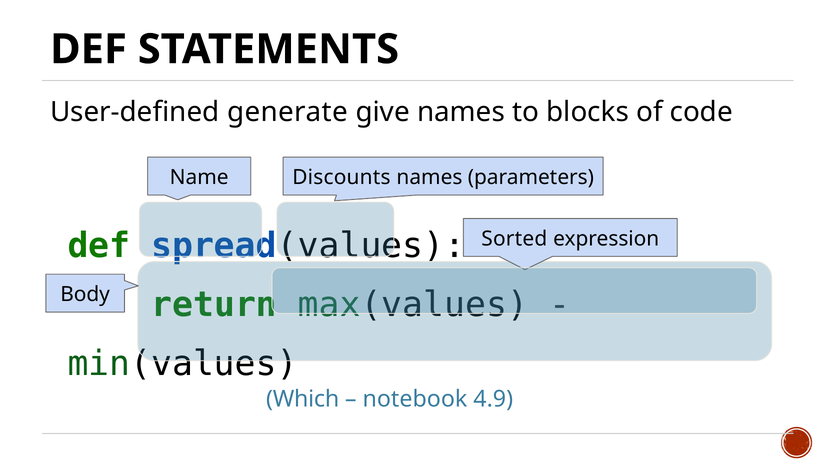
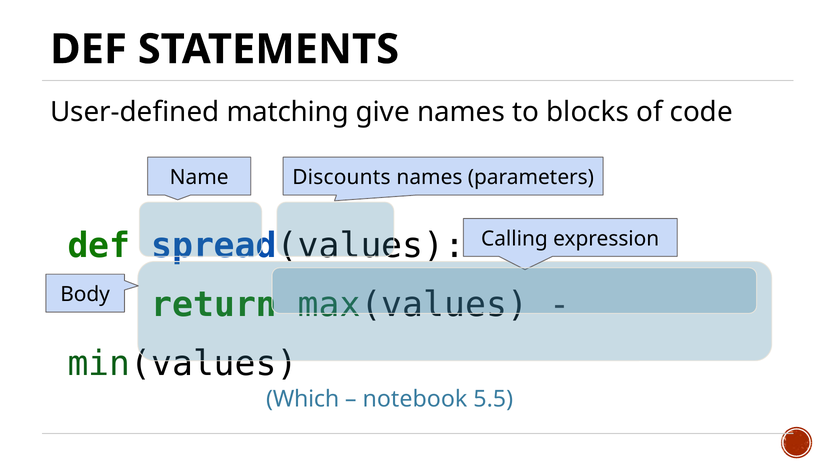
generate: generate -> matching
Sorted: Sorted -> Calling
4.9: 4.9 -> 5.5
